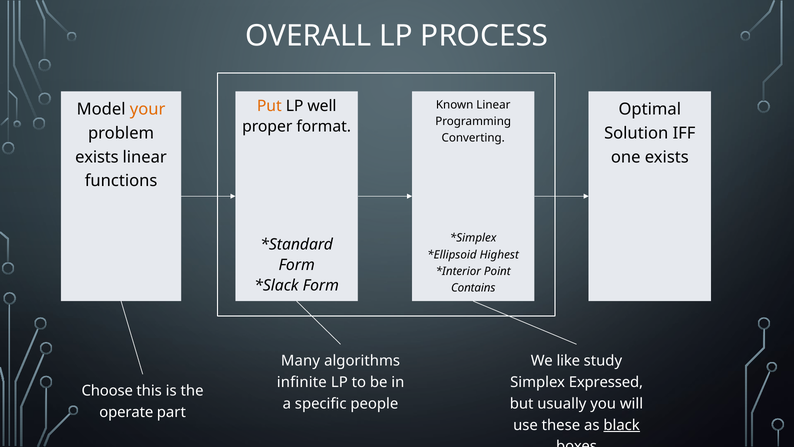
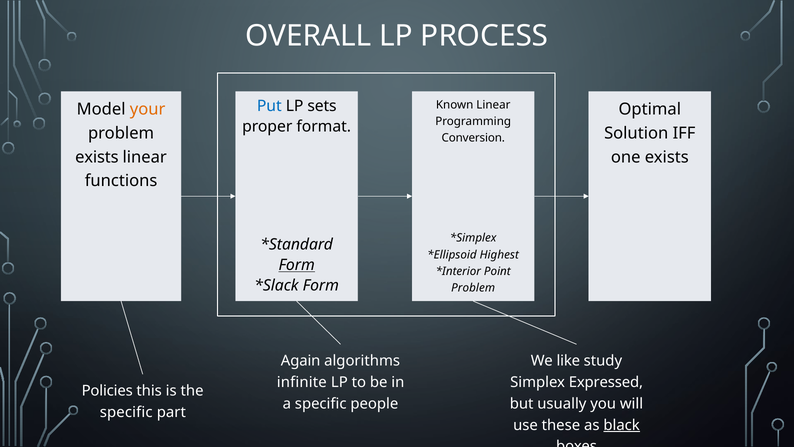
Put colour: orange -> blue
well: well -> sets
Converting: Converting -> Conversion
Form at (297, 265) underline: none -> present
Contains at (473, 288): Contains -> Problem
Many: Many -> Again
Choose: Choose -> Policies
operate at (126, 412): operate -> specific
